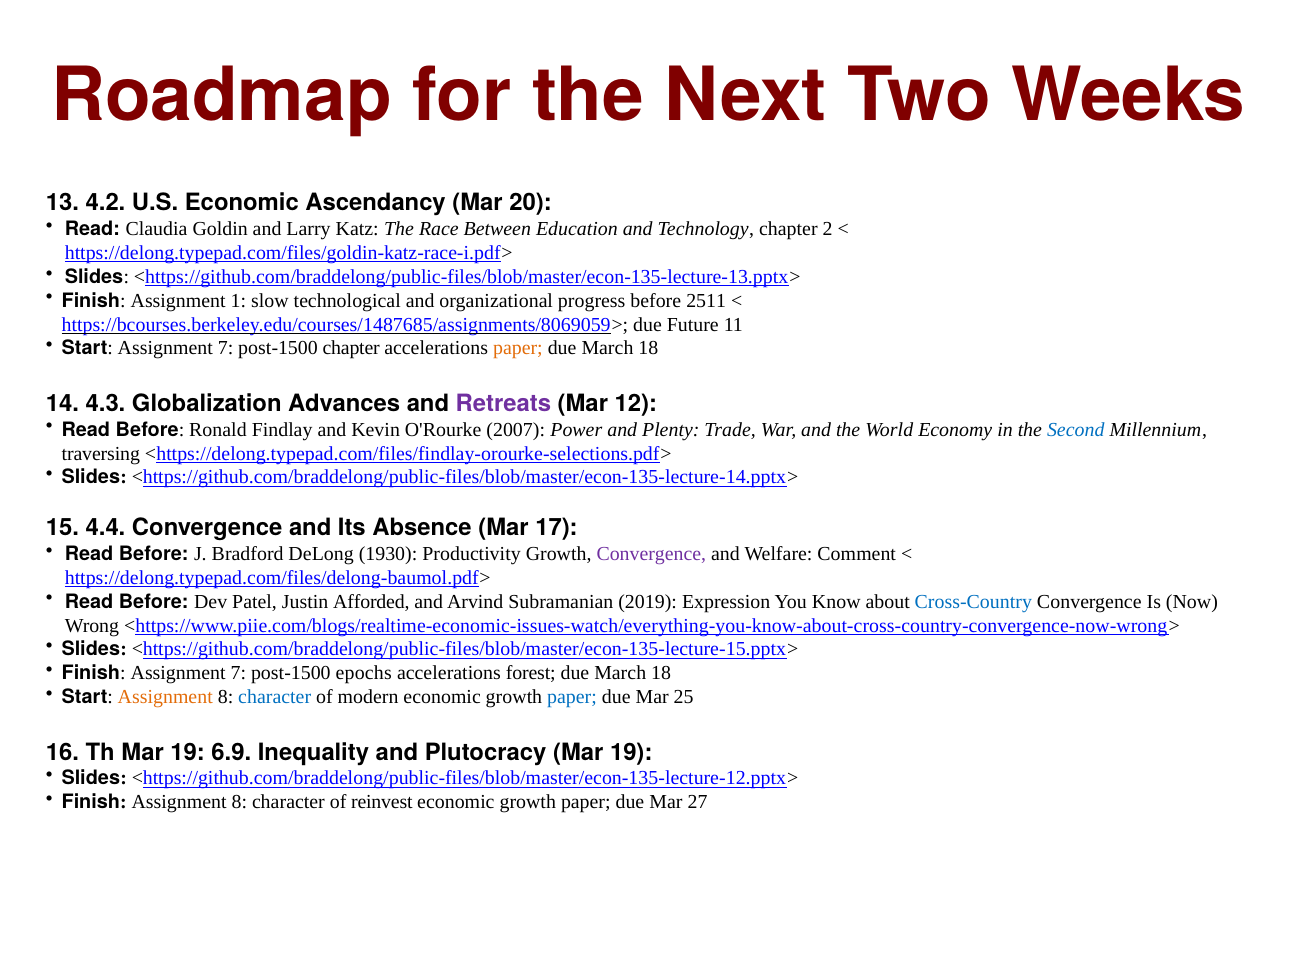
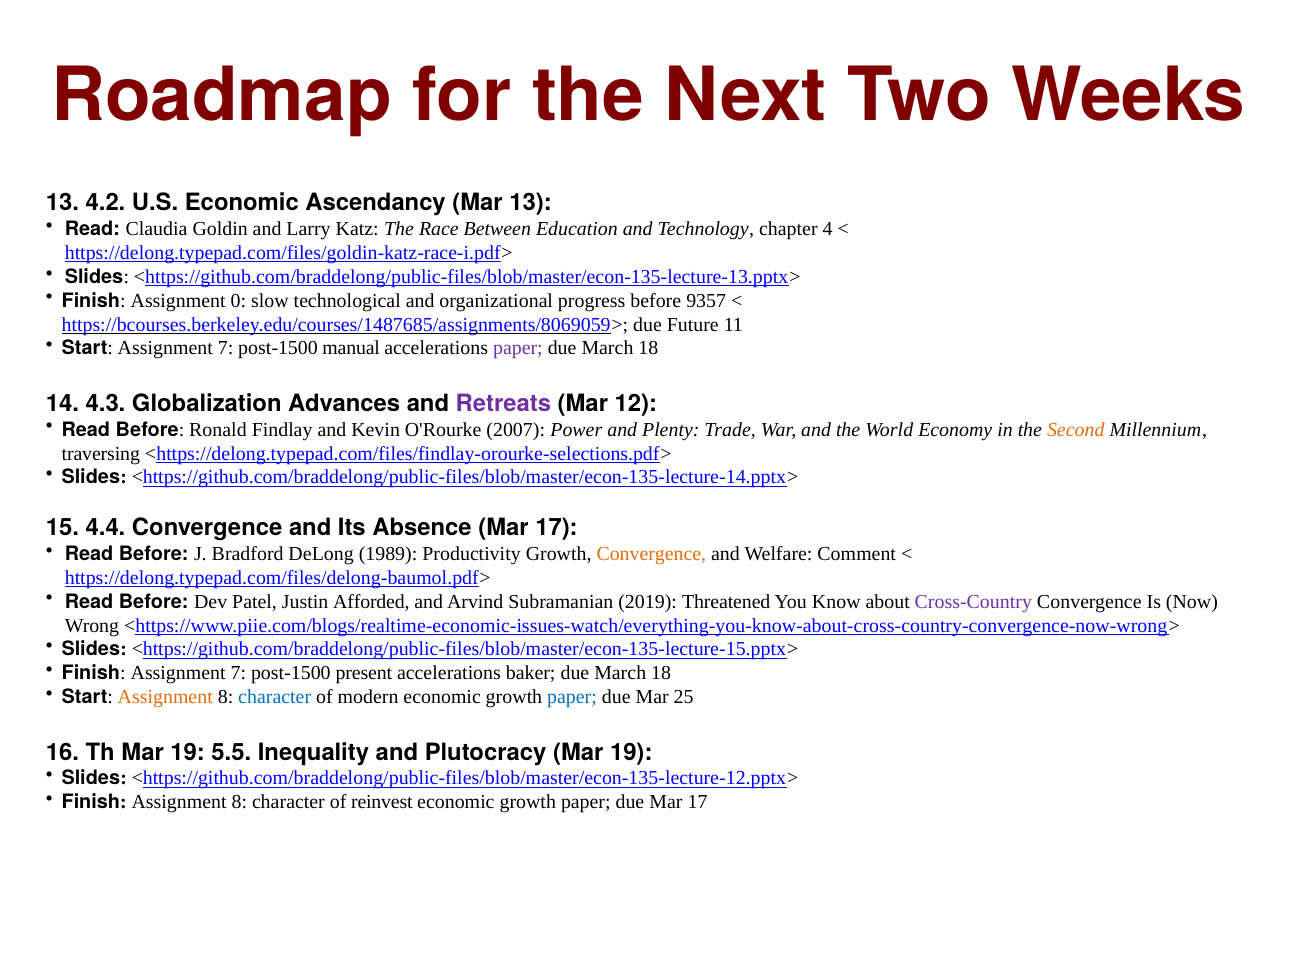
Mar 20: 20 -> 13
2: 2 -> 4
1: 1 -> 0
2511: 2511 -> 9357
post-1500 chapter: chapter -> manual
paper at (518, 348) colour: orange -> purple
Second colour: blue -> orange
1930: 1930 -> 1989
Convergence at (651, 554) colour: purple -> orange
Expression: Expression -> Threatened
Cross-Country colour: blue -> purple
epochs: epochs -> present
forest: forest -> baker
6.9: 6.9 -> 5.5
due Mar 27: 27 -> 17
